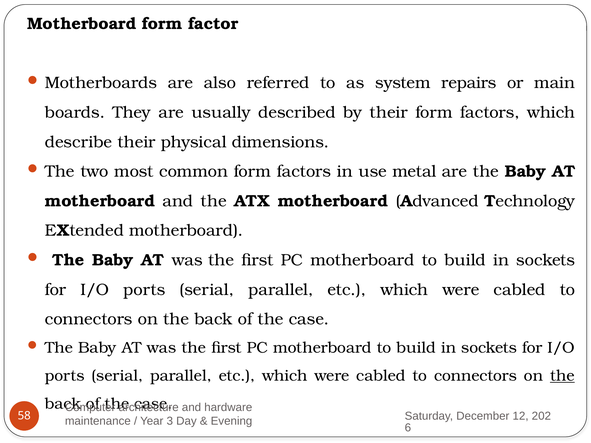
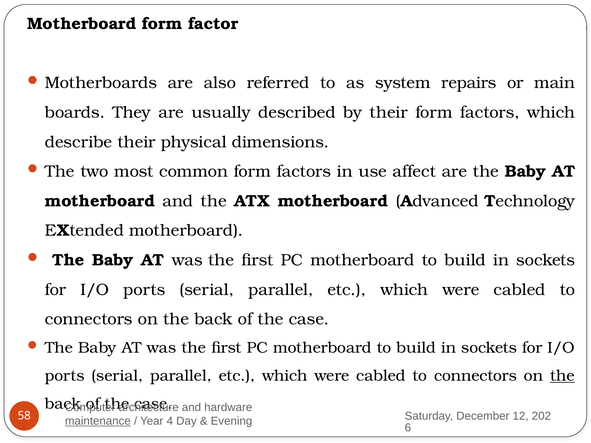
metal: metal -> affect
maintenance underline: none -> present
3: 3 -> 4
